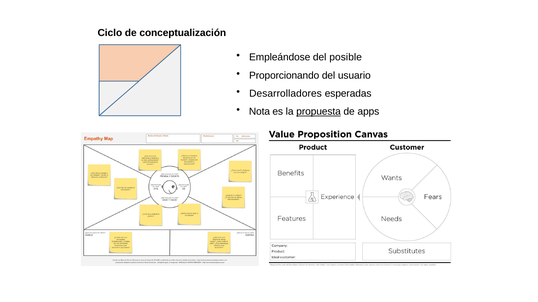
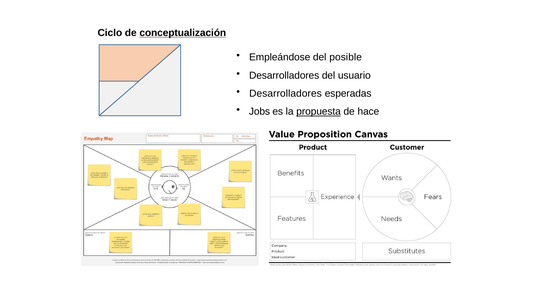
conceptualización underline: none -> present
Proporcionando at (284, 76): Proporcionando -> Desarrolladores
Nota: Nota -> Jobs
apps: apps -> hace
